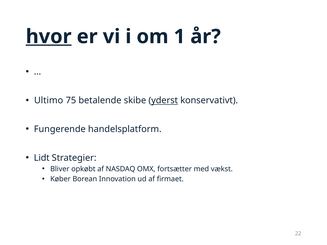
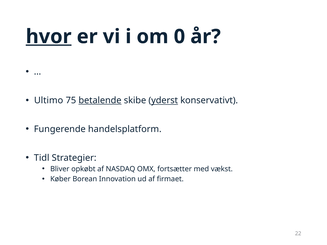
1: 1 -> 0
betalende underline: none -> present
Lidt: Lidt -> Tidl
